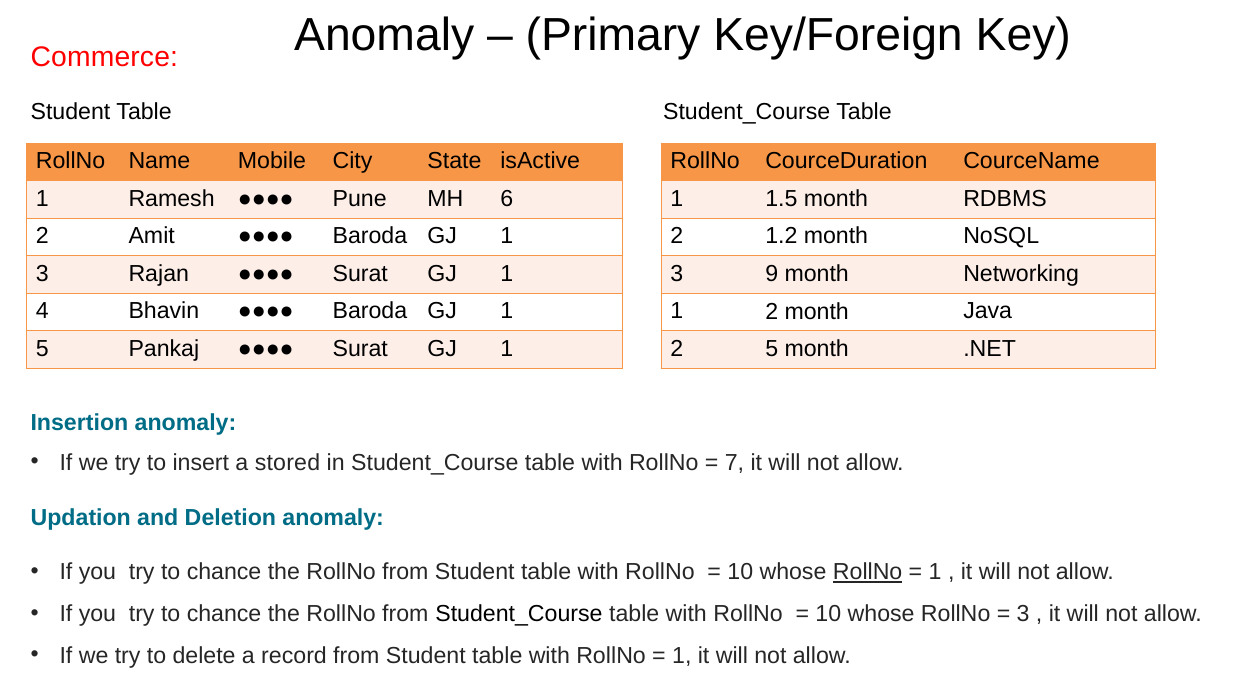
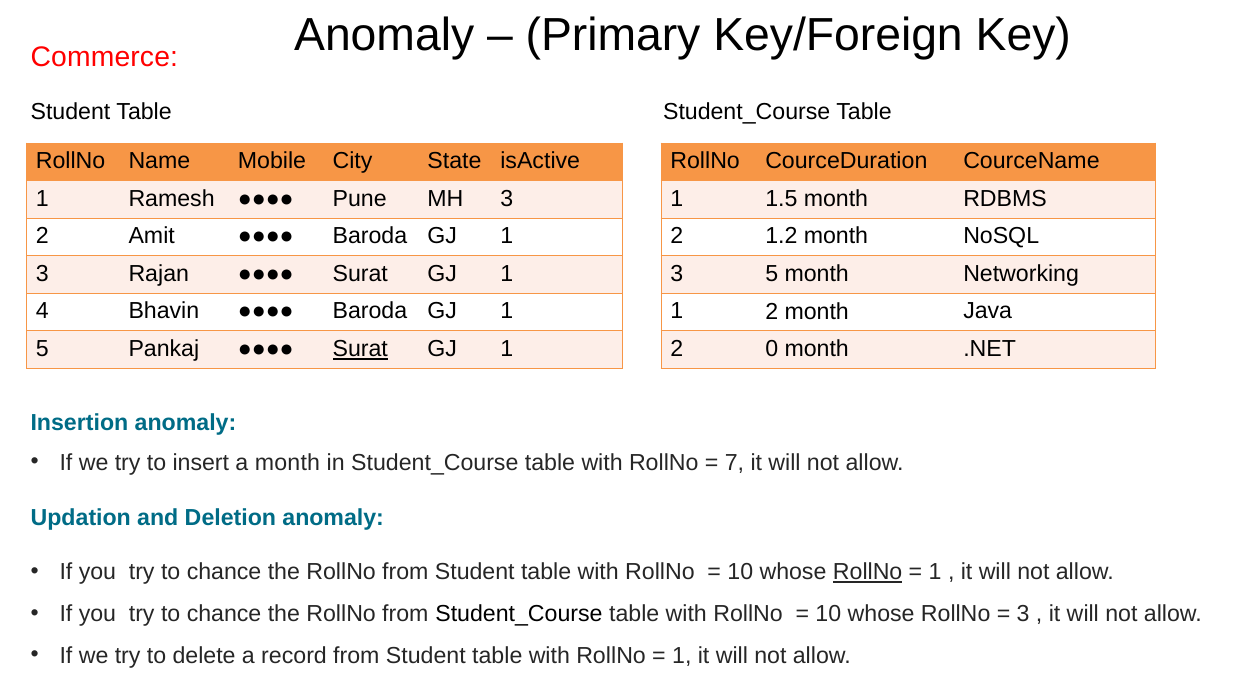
MH 6: 6 -> 3
3 9: 9 -> 5
Surat at (360, 349) underline: none -> present
2 5: 5 -> 0
a stored: stored -> month
